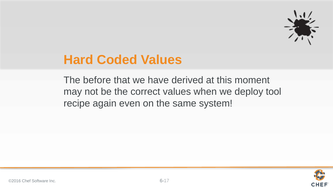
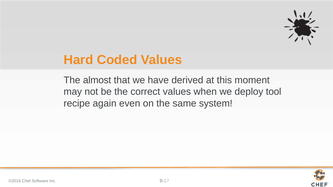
before: before -> almost
